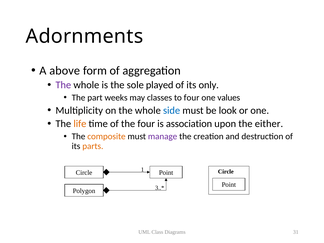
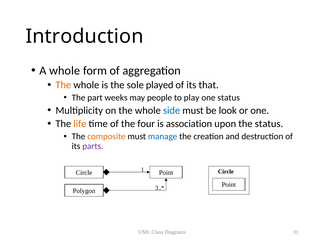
Adornments: Adornments -> Introduction
A above: above -> whole
The at (63, 85) colour: purple -> orange
only: only -> that
classes: classes -> people
to four: four -> play
one values: values -> status
the either: either -> status
manage colour: purple -> blue
parts colour: orange -> purple
